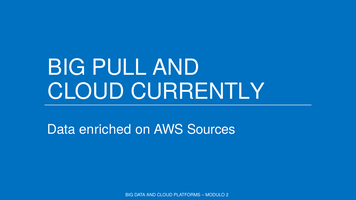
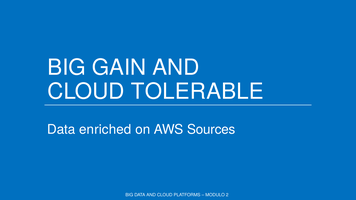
PULL: PULL -> GAIN
CURRENTLY: CURRENTLY -> TOLERABLE
